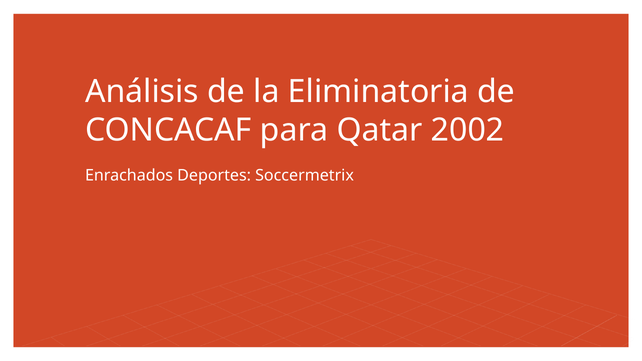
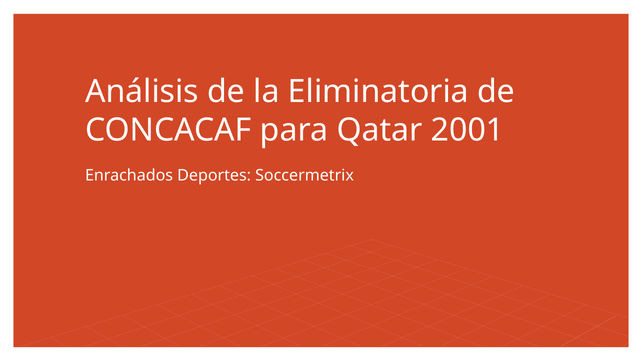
2002: 2002 -> 2001
